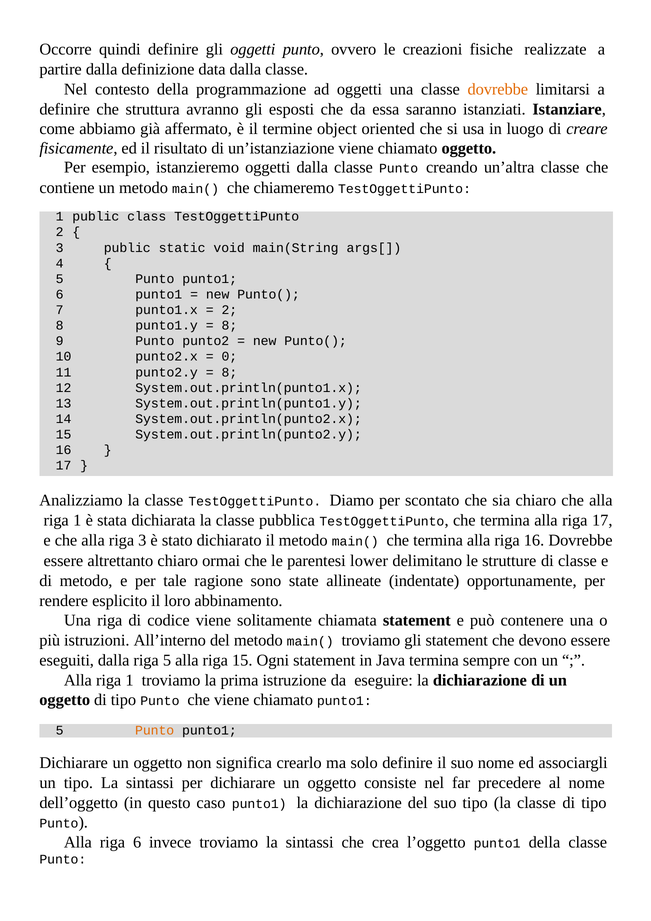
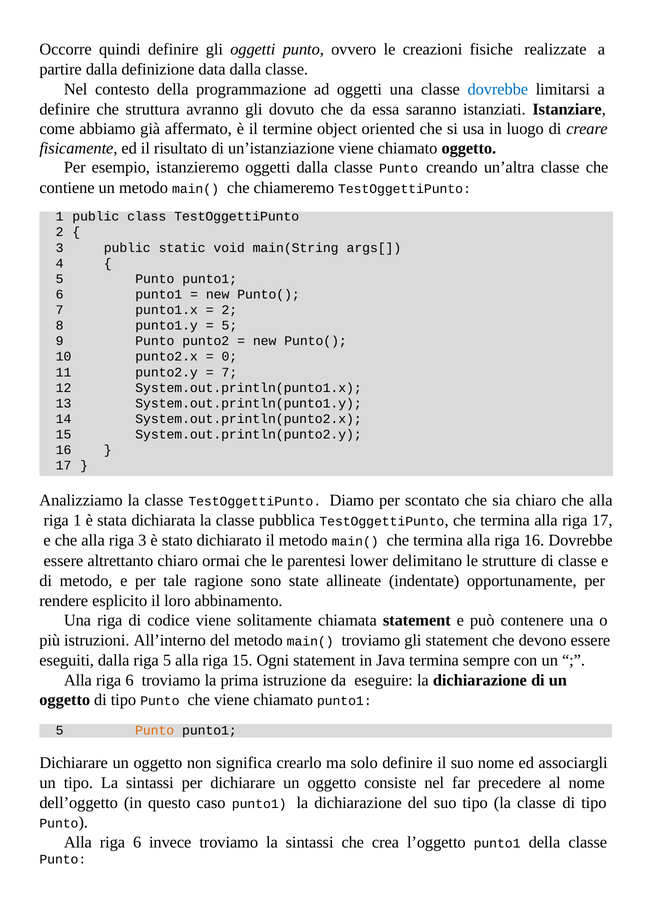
dovrebbe at (498, 90) colour: orange -> blue
esposti: esposti -> dovuto
8 at (229, 326): 8 -> 5
8 at (229, 372): 8 -> 7
1 at (130, 680): 1 -> 6
